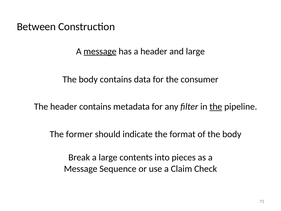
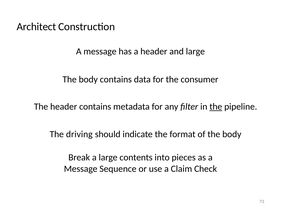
Between: Between -> Architect
message at (100, 51) underline: present -> none
former: former -> driving
